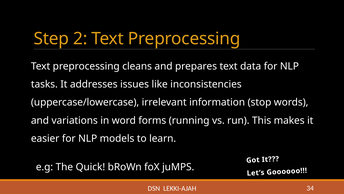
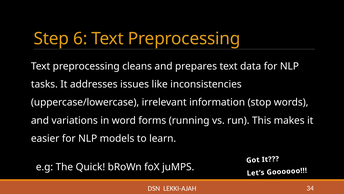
2: 2 -> 6
